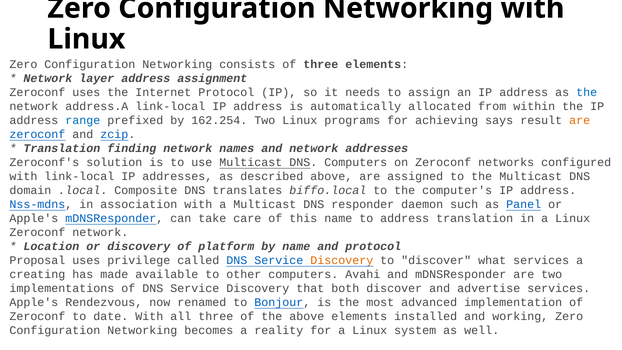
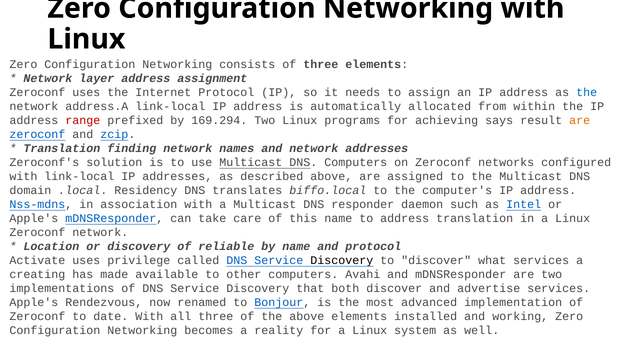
range colour: blue -> red
162.254: 162.254 -> 169.294
Composite: Composite -> Residency
Panel: Panel -> Intel
platform: platform -> reliable
Proposal: Proposal -> Activate
Discovery at (342, 260) colour: orange -> black
